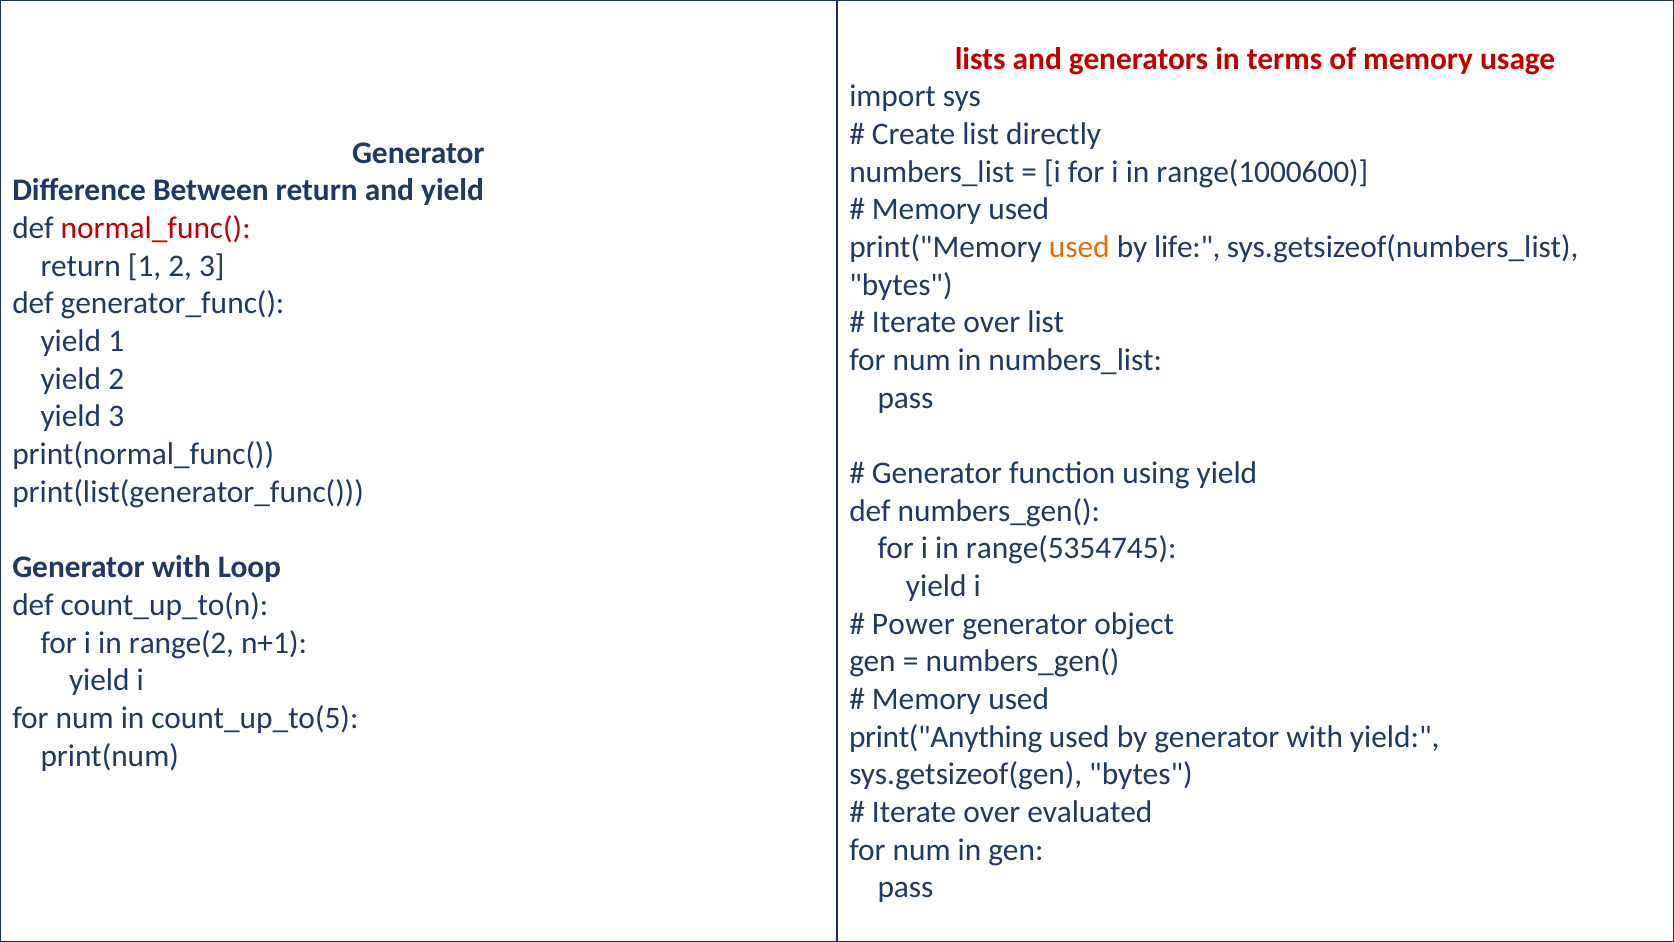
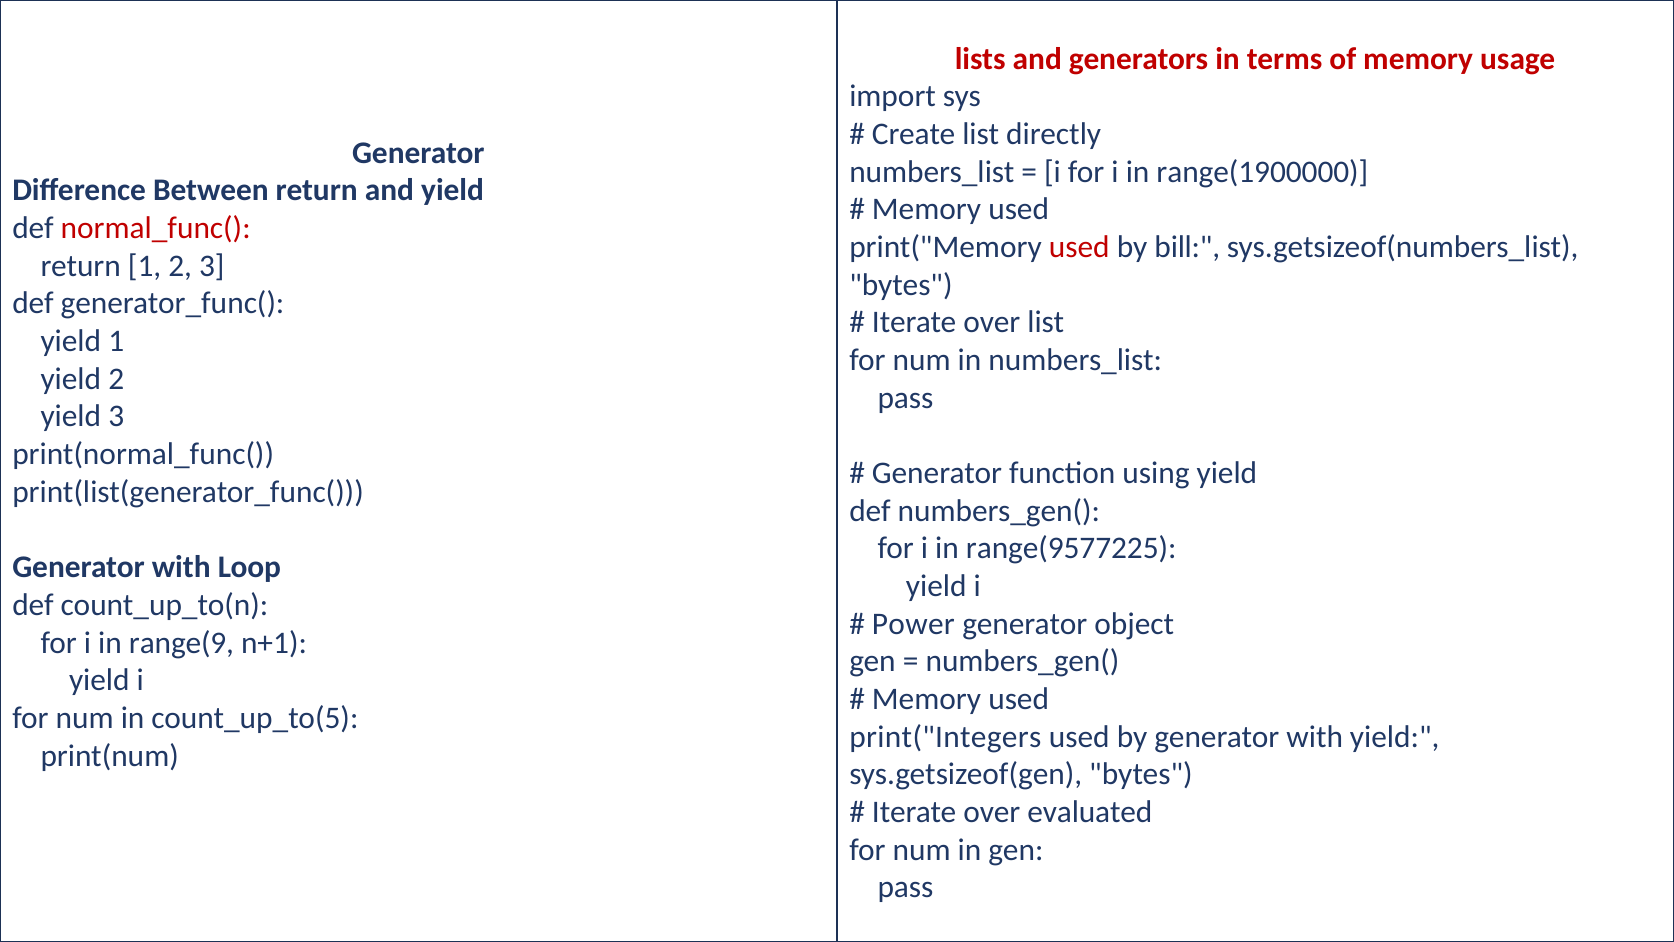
range(1000600: range(1000600 -> range(1900000
used at (1079, 247) colour: orange -> red
life: life -> bill
range(5354745: range(5354745 -> range(9577225
range(2: range(2 -> range(9
print("Anything: print("Anything -> print("Integers
